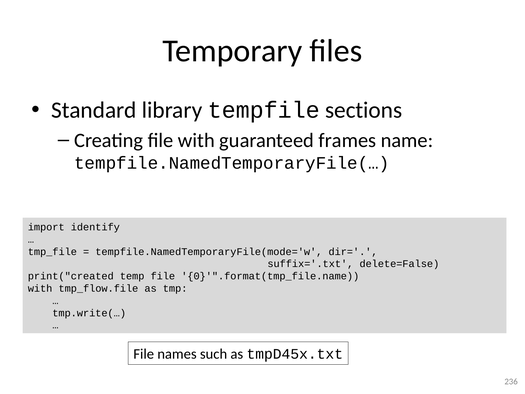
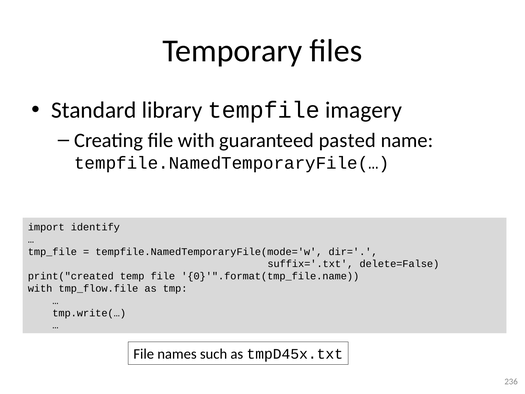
sections: sections -> imagery
frames: frames -> pasted
